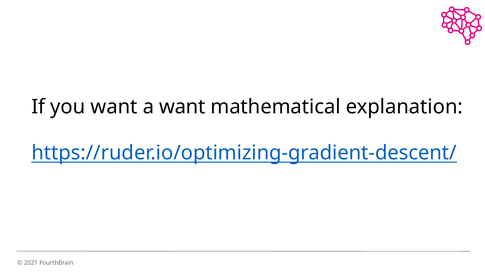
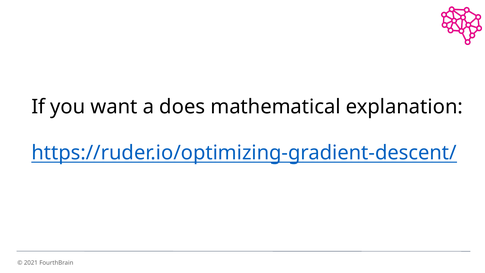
a want: want -> does
